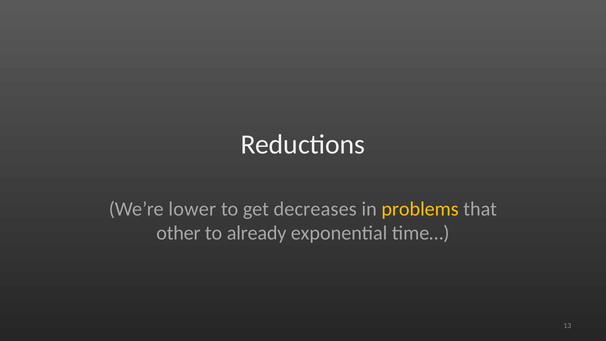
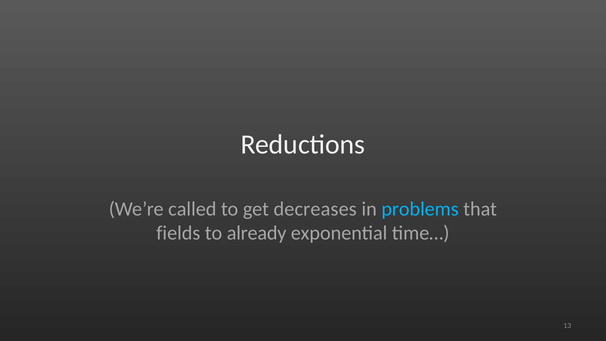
lower: lower -> called
problems colour: yellow -> light blue
other: other -> fields
